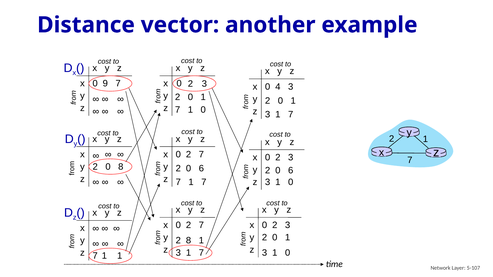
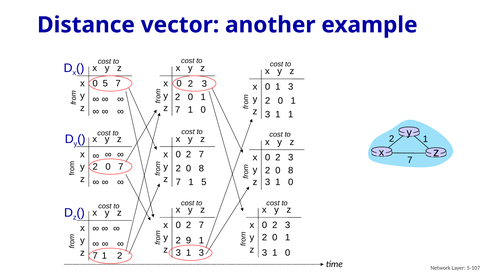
0 9: 9 -> 5
4 at (278, 87): 4 -> 1
7 at (291, 115): 7 -> 1
0 8: 8 -> 7
6 at (201, 169): 6 -> 8
6 at (291, 171): 6 -> 8
7 1 7: 7 -> 5
2 8: 8 -> 9
7 at (201, 253): 7 -> 3
7 1 1: 1 -> 2
